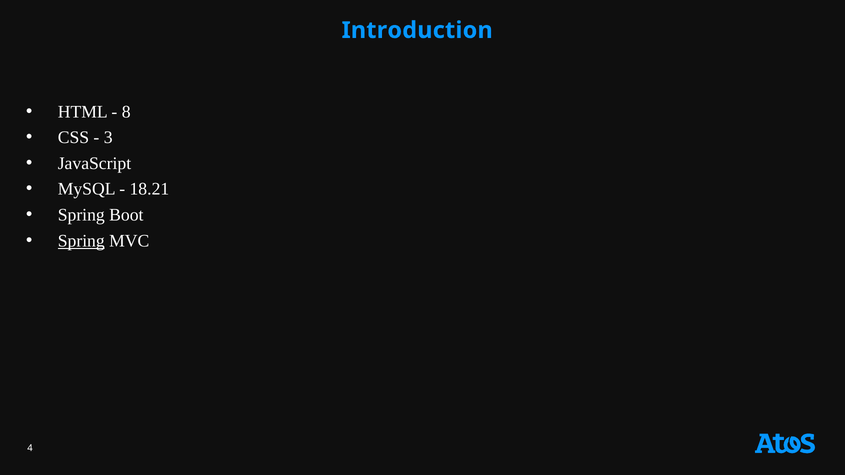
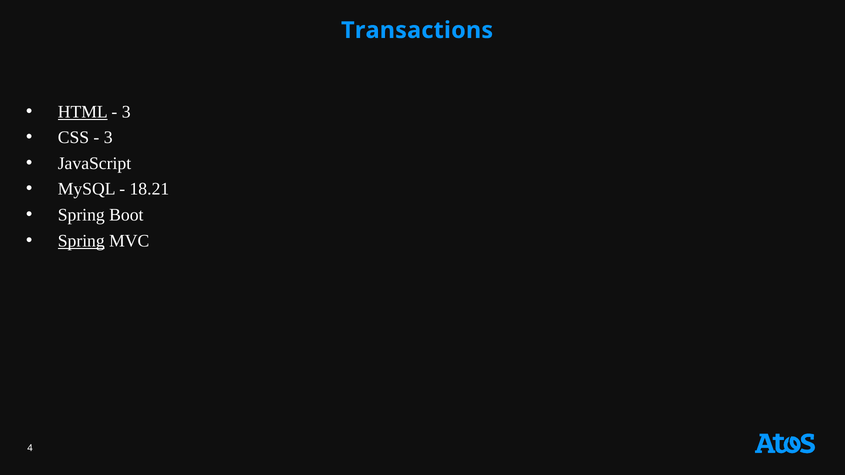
Introduction: Introduction -> Transactions
HTML underline: none -> present
8 at (126, 112): 8 -> 3
